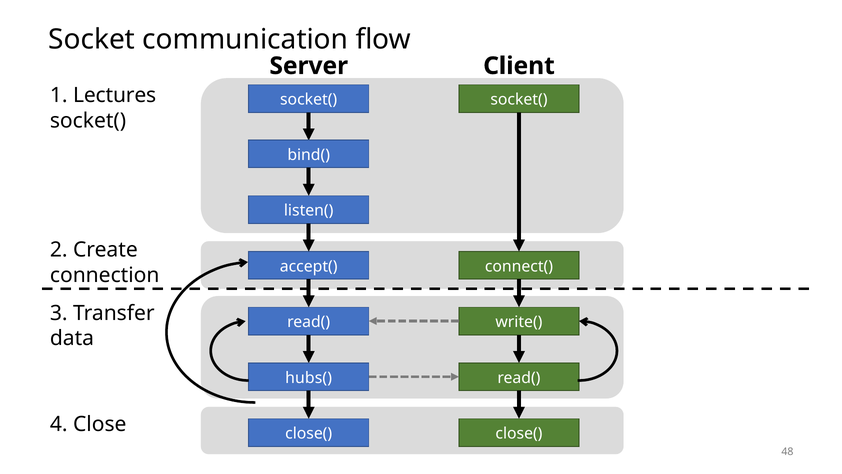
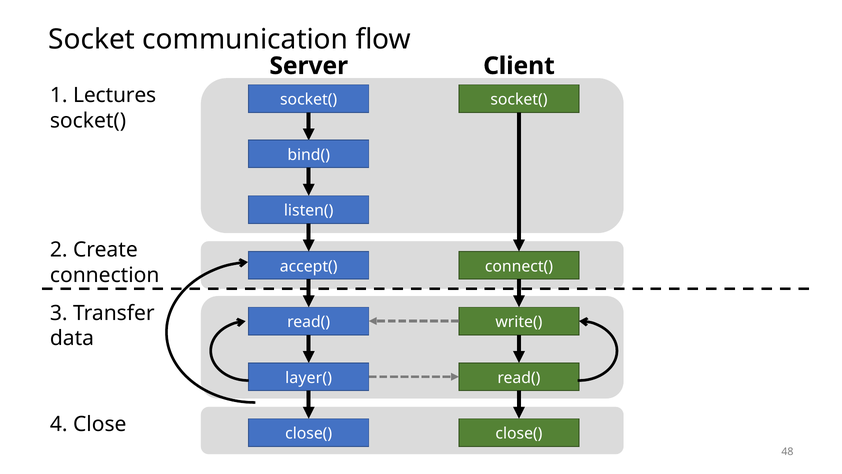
hubs(: hubs( -> layer(
